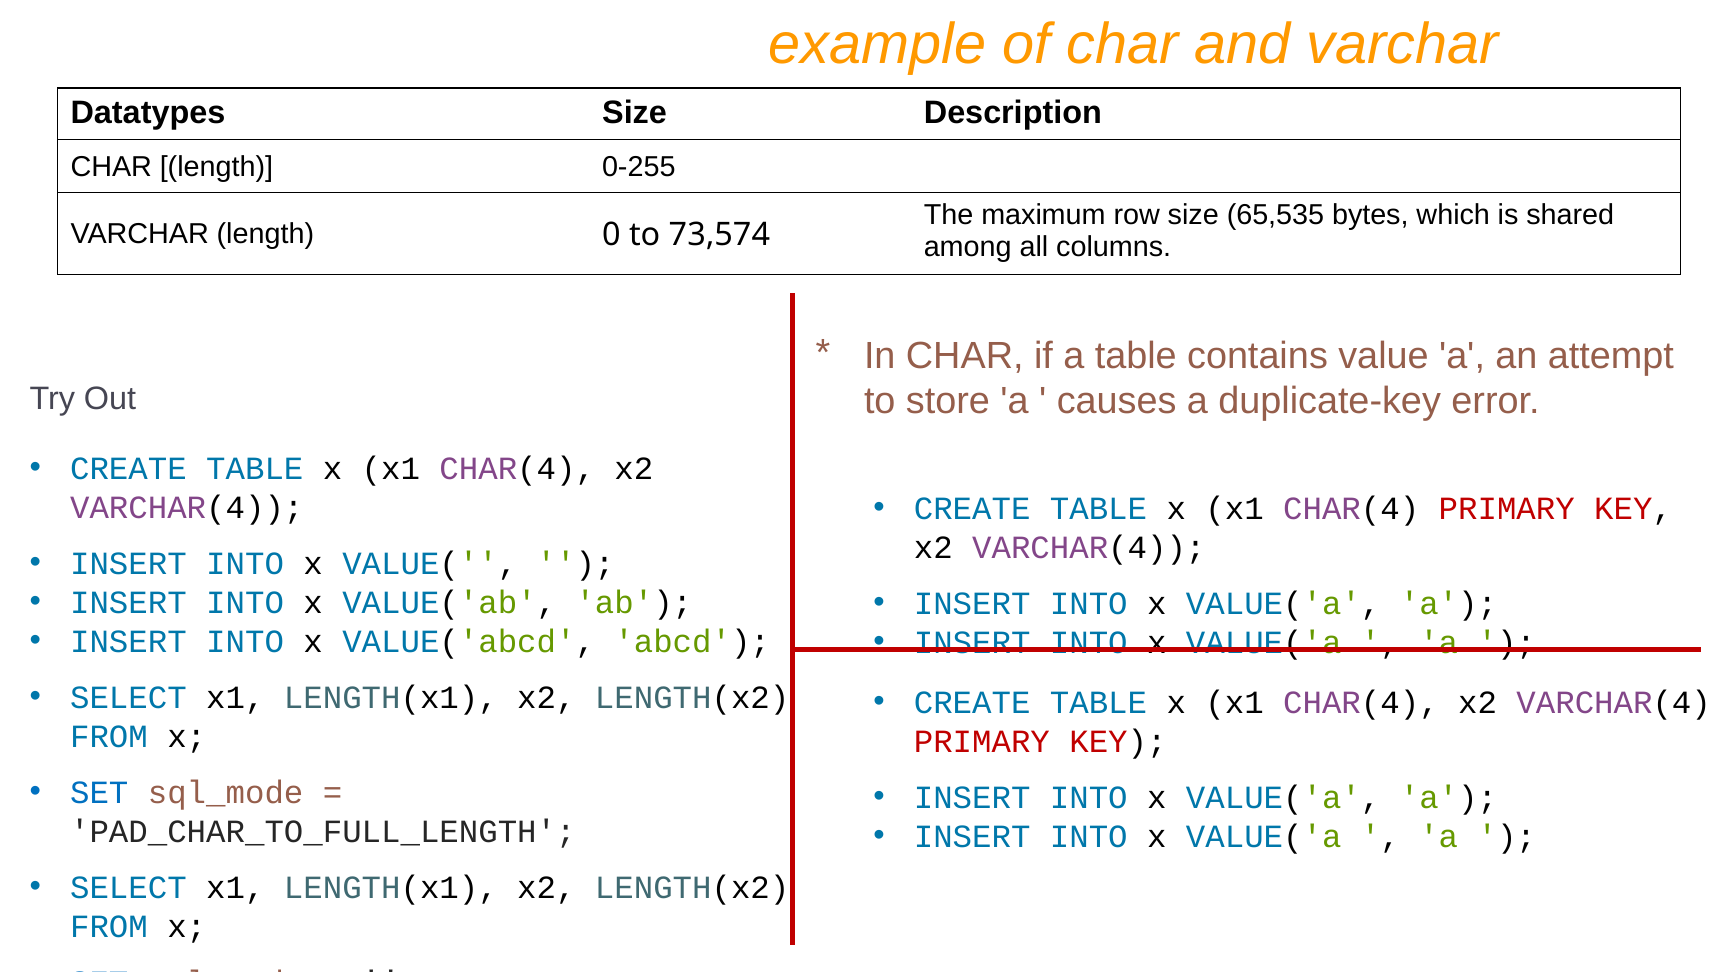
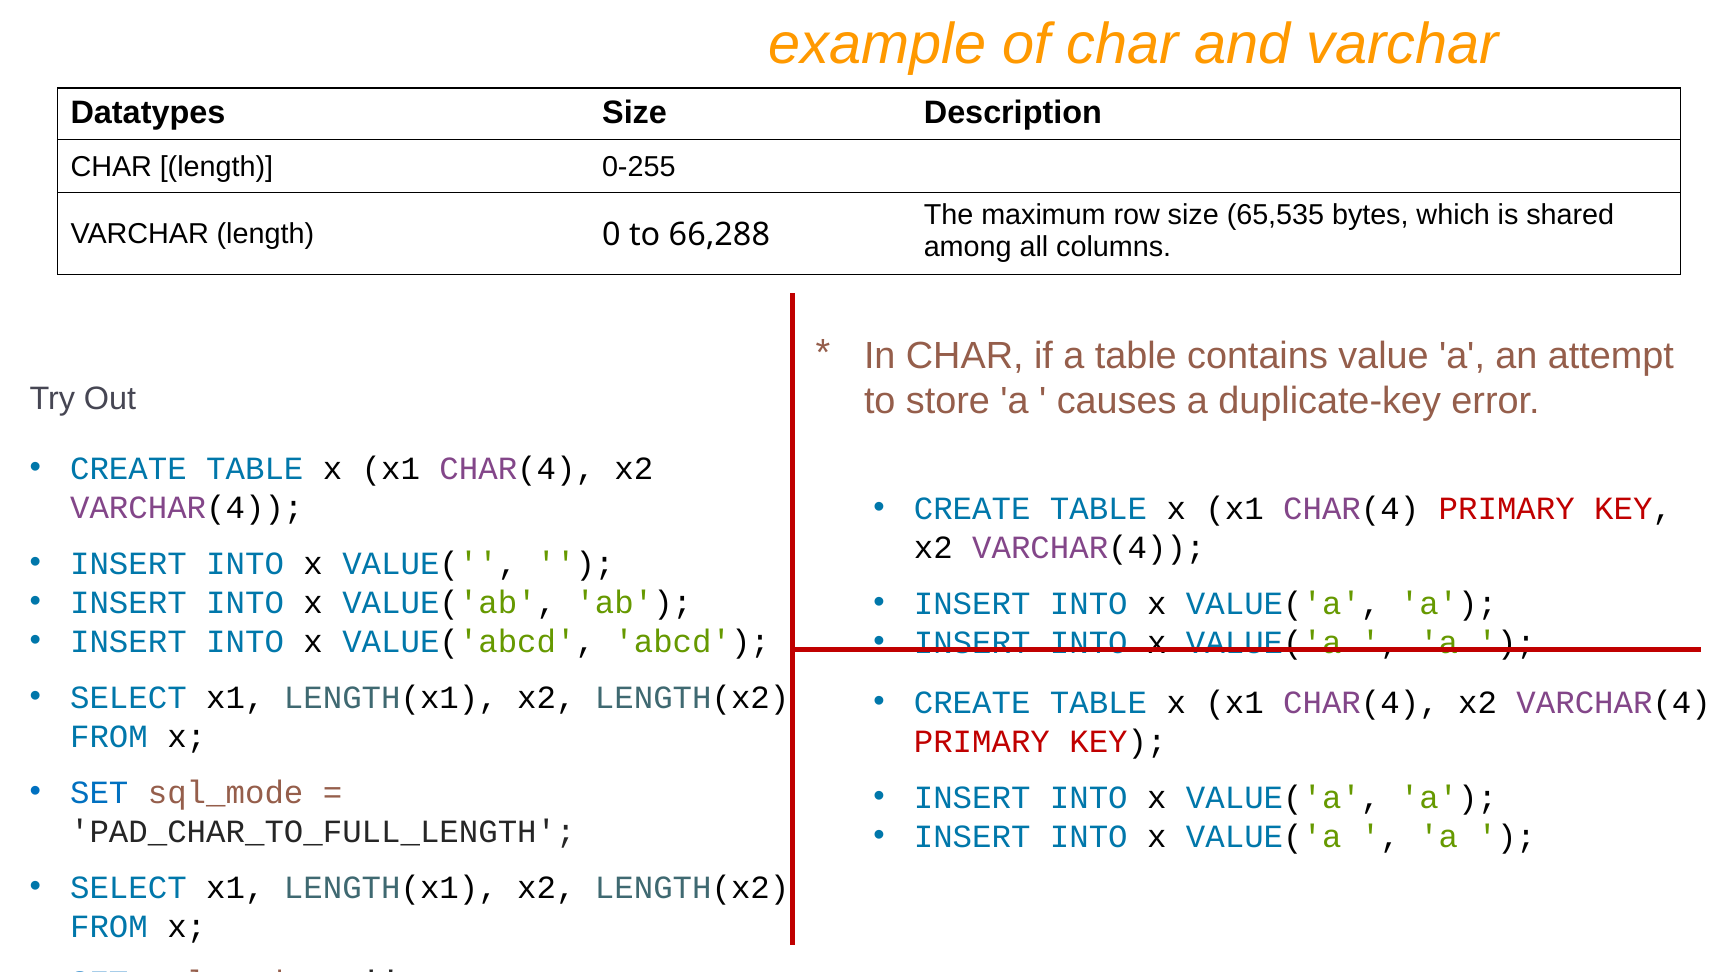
73,574: 73,574 -> 66,288
